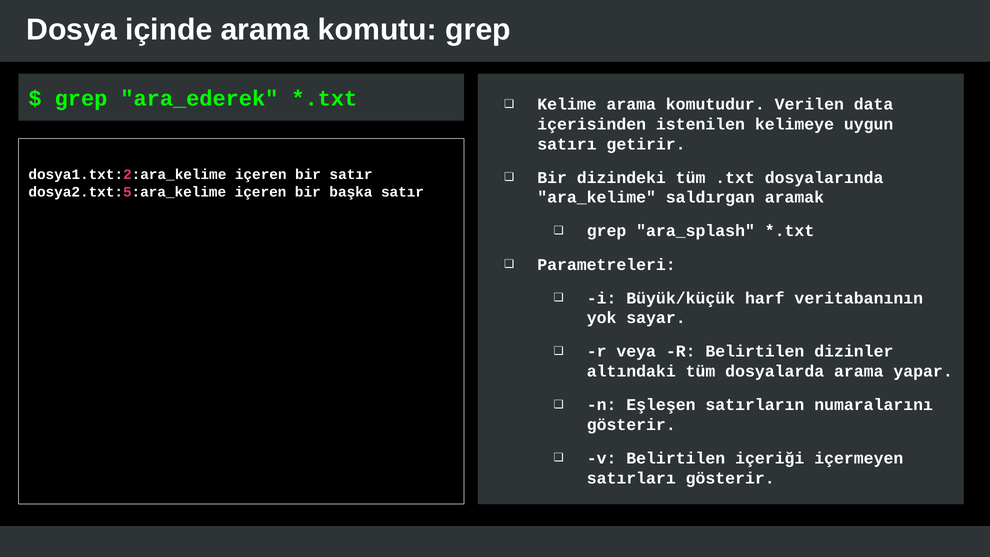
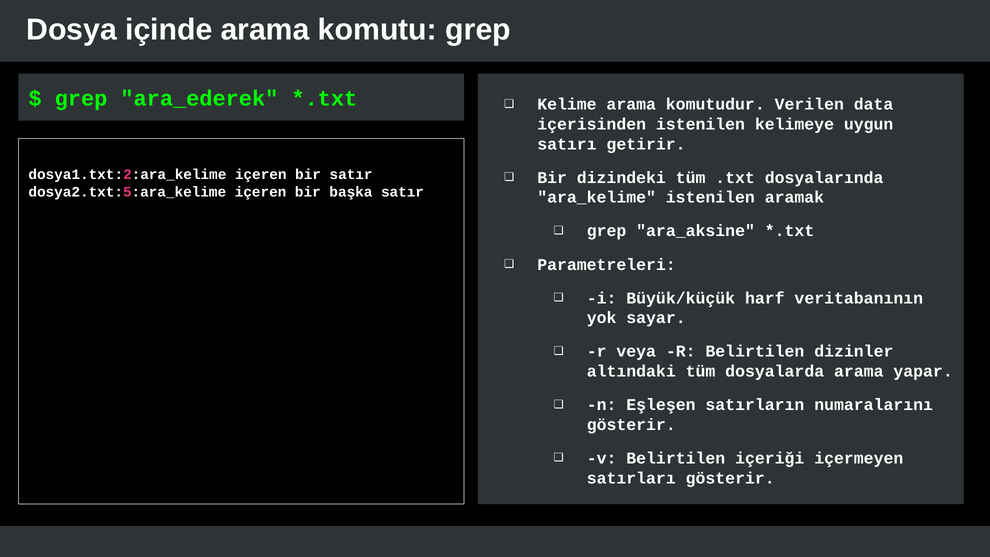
ara_kelime saldırgan: saldırgan -> istenilen
ara_splash: ara_splash -> ara_aksine
